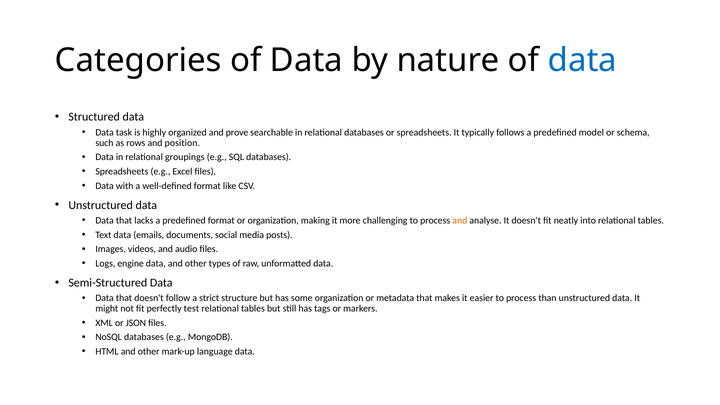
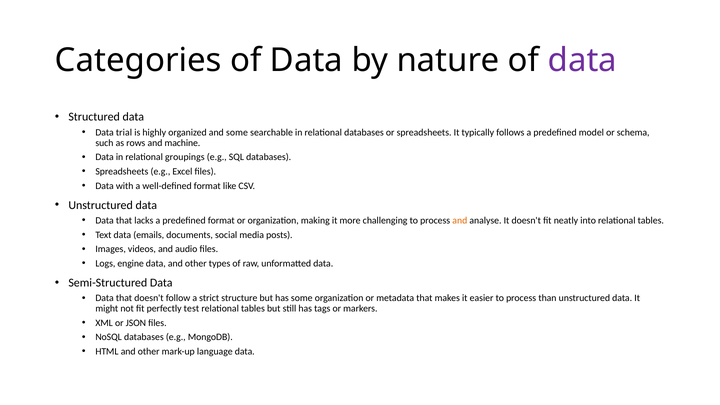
data at (582, 60) colour: blue -> purple
task: task -> trial
and prove: prove -> some
position: position -> machine
